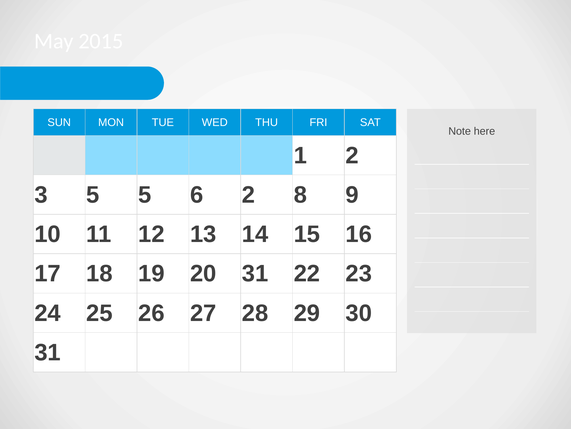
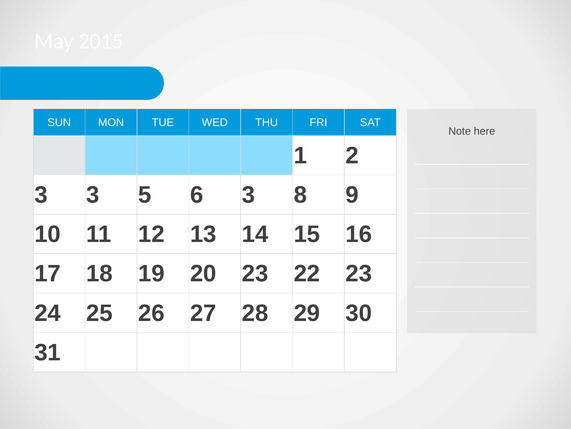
3 5: 5 -> 3
6 2: 2 -> 3
20 31: 31 -> 23
